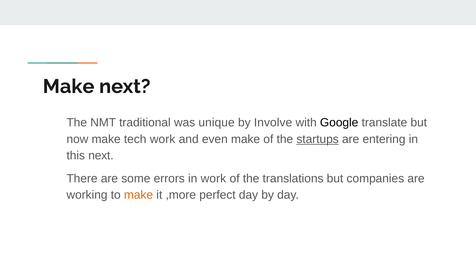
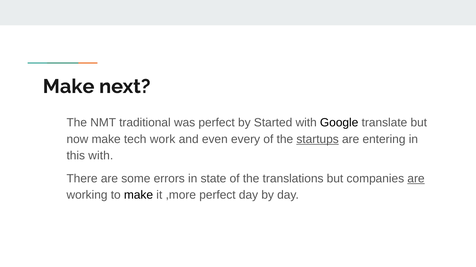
was unique: unique -> perfect
Involve: Involve -> Started
even make: make -> every
this next: next -> with
in work: work -> state
are at (416, 179) underline: none -> present
make at (139, 195) colour: orange -> black
